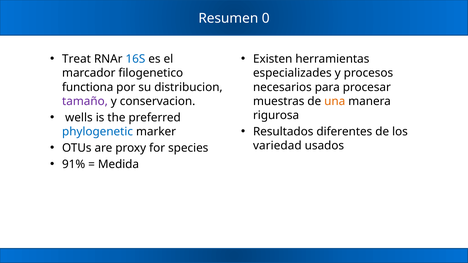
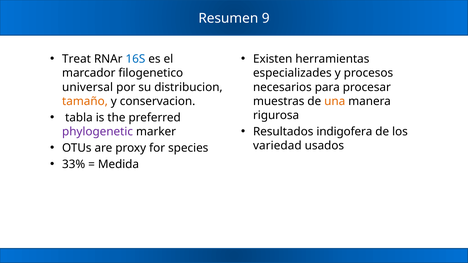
0: 0 -> 9
functiona: functiona -> universal
tamaño colour: purple -> orange
wells: wells -> tabla
diferentes: diferentes -> indigofera
phylogenetic colour: blue -> purple
91%: 91% -> 33%
